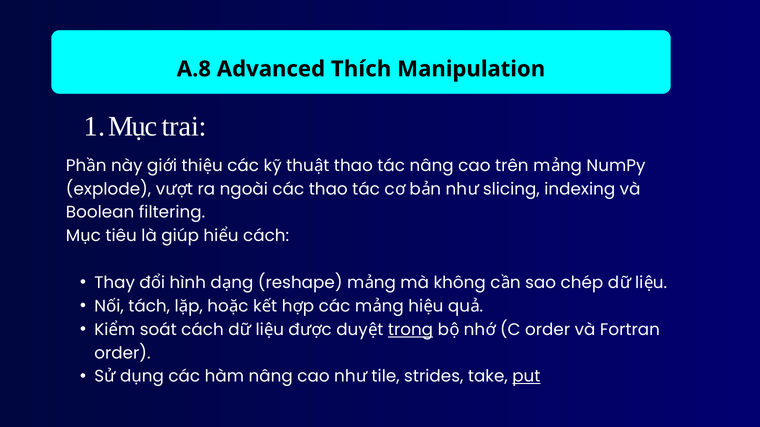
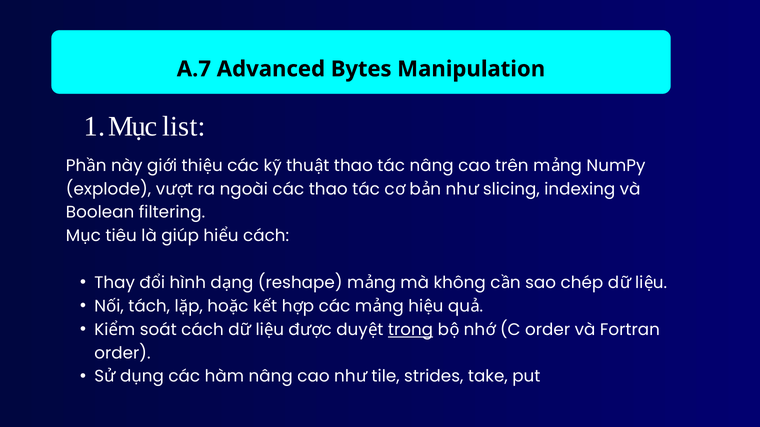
A.8: A.8 -> A.7
Thích: Thích -> Bytes
trai: trai -> list
put underline: present -> none
